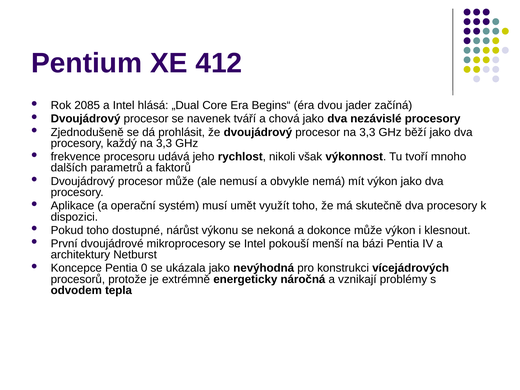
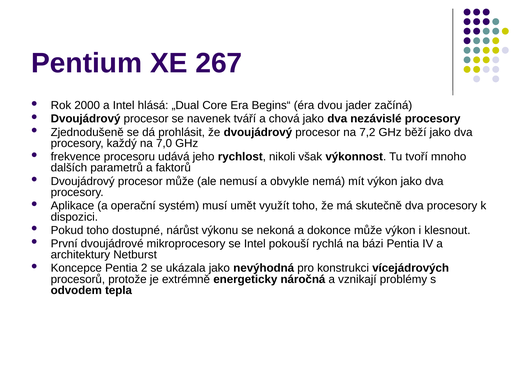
412: 412 -> 267
2085: 2085 -> 2000
procesor na 3,3: 3,3 -> 7,2
každý na 3,3: 3,3 -> 7,0
menší: menší -> rychlá
0: 0 -> 2
